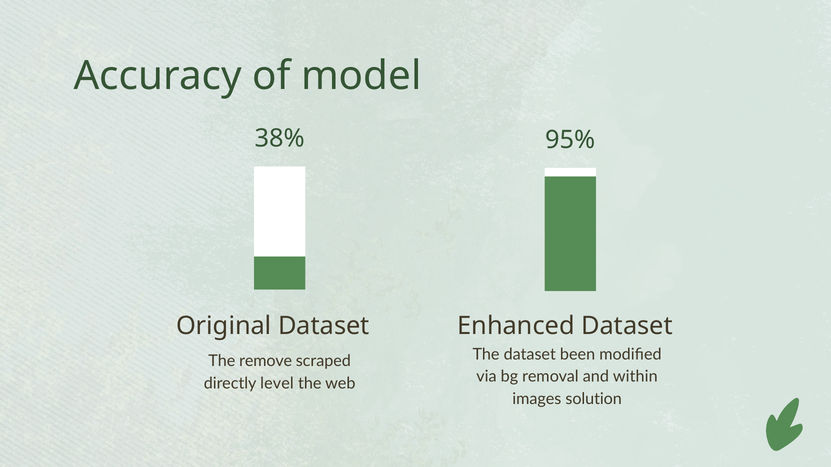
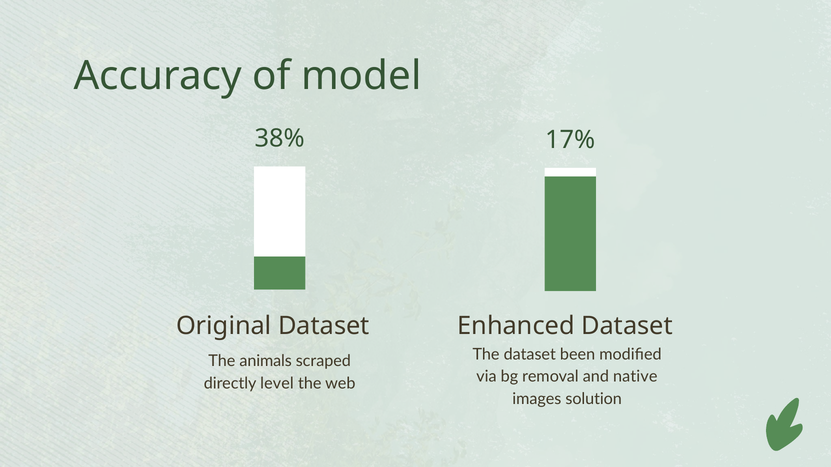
95%: 95% -> 17%
remove: remove -> animals
within: within -> native
